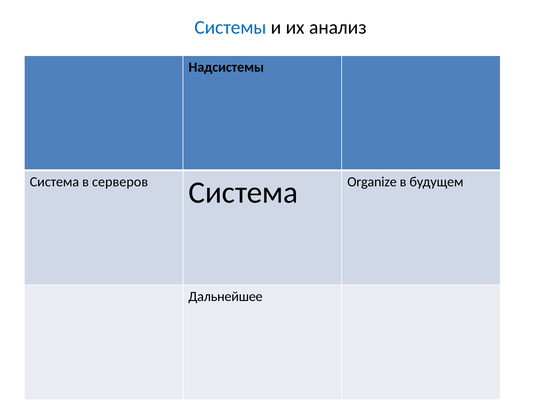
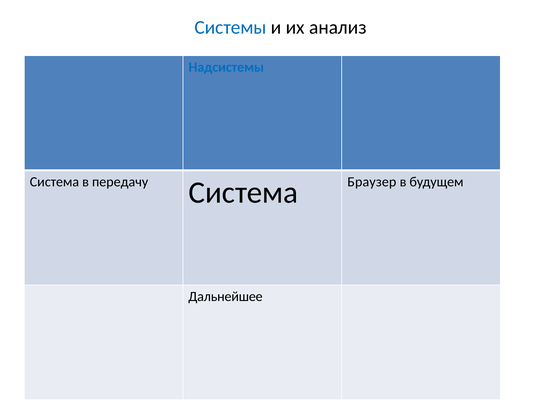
Надсистемы colour: black -> blue
серверов: серверов -> передачу
Organize: Organize -> Браузер
